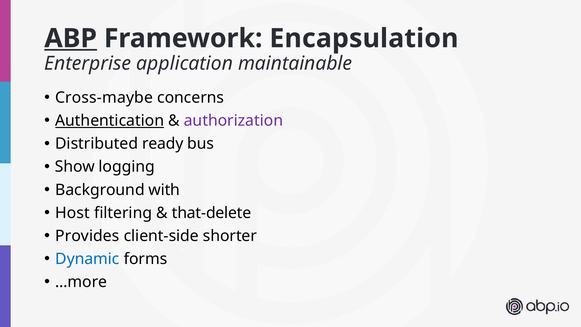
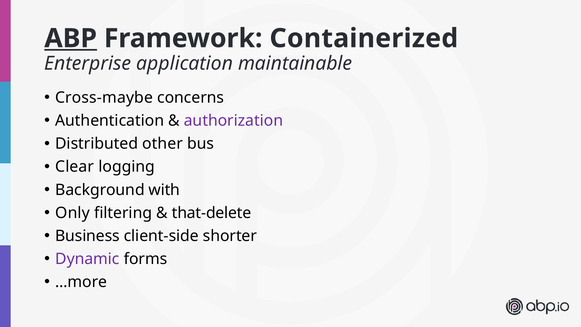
Encapsulation: Encapsulation -> Containerized
Authentication underline: present -> none
ready: ready -> other
Show: Show -> Clear
Host: Host -> Only
Provides: Provides -> Business
Dynamic colour: blue -> purple
